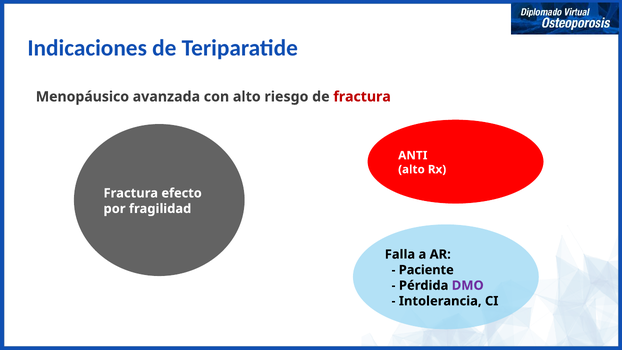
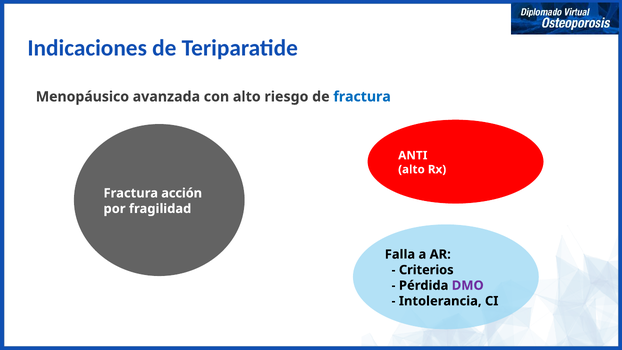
fractura at (362, 97) colour: red -> blue
efecto: efecto -> acción
Paciente: Paciente -> Criterios
